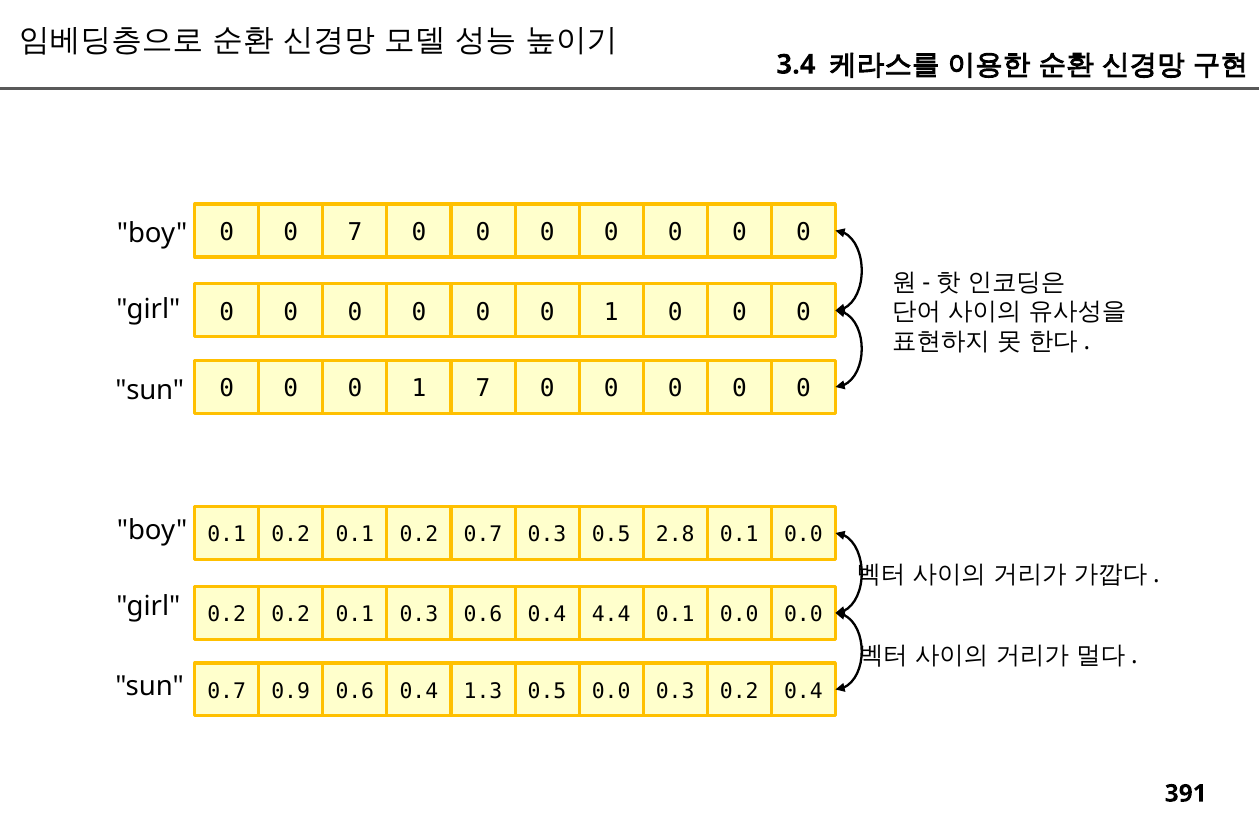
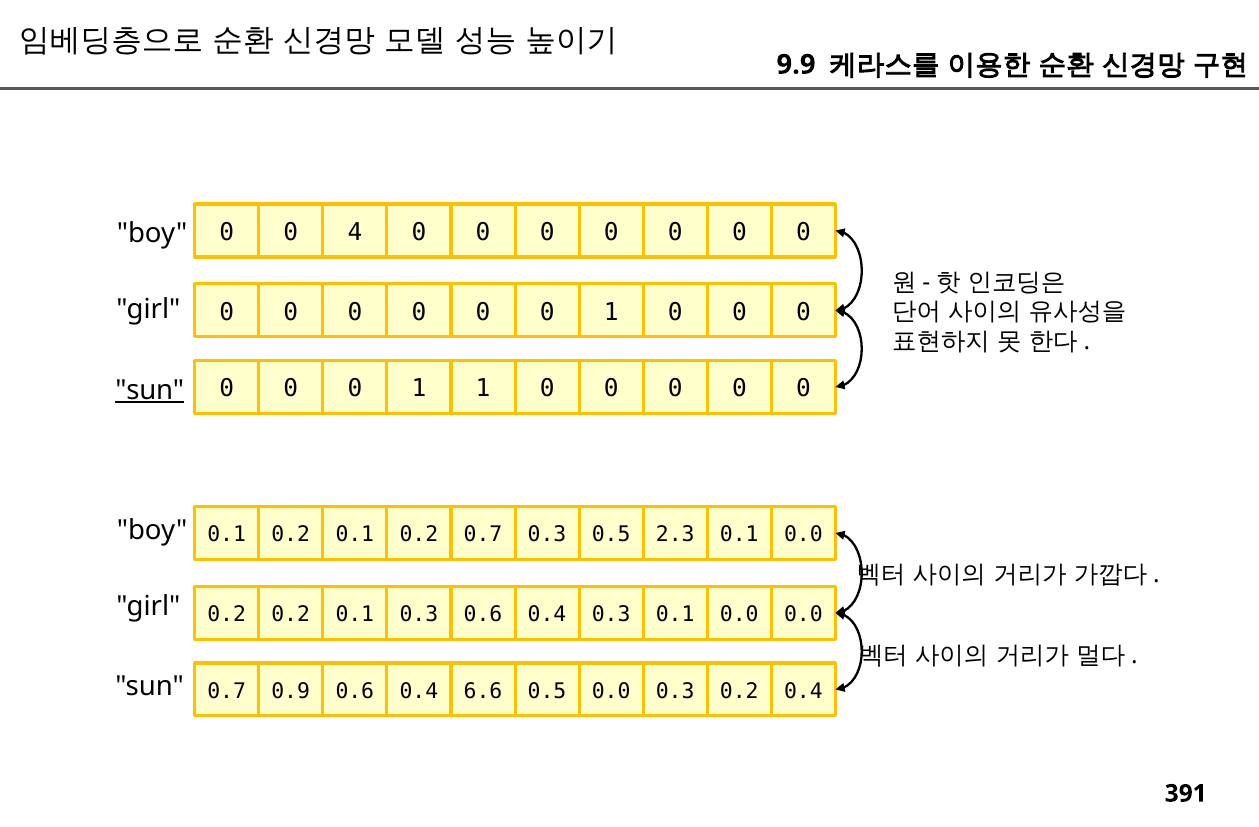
3.4: 3.4 -> 9.9
0 7: 7 -> 4
1 7: 7 -> 1
sun at (150, 390) underline: none -> present
2.8: 2.8 -> 2.3
0.4 4.4: 4.4 -> 0.3
1.3: 1.3 -> 6.6
